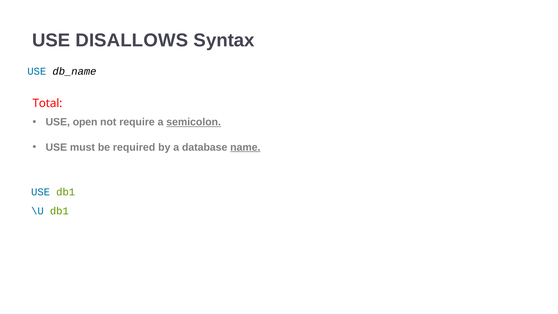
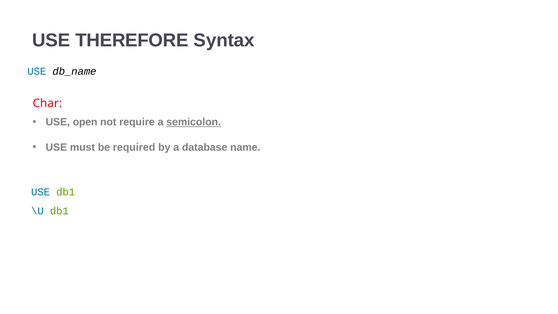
DISALLOWS: DISALLOWS -> THEREFORE
Total: Total -> Char
name underline: present -> none
